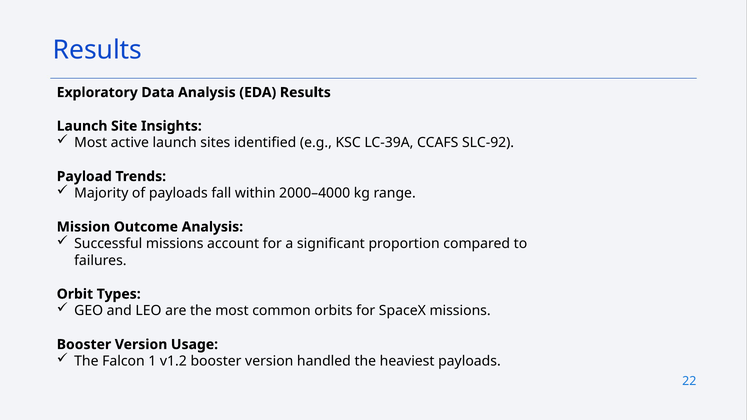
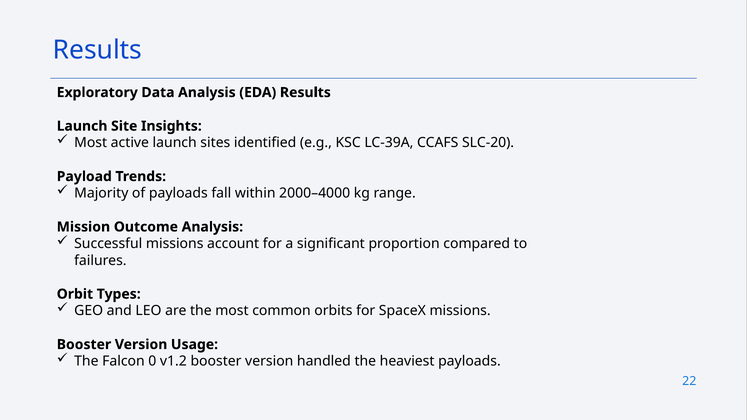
SLC-92: SLC-92 -> SLC-20
1: 1 -> 0
